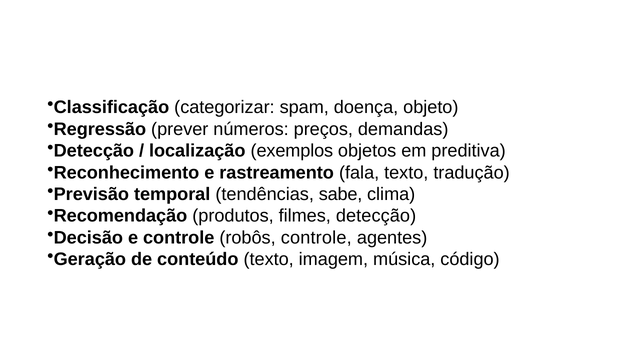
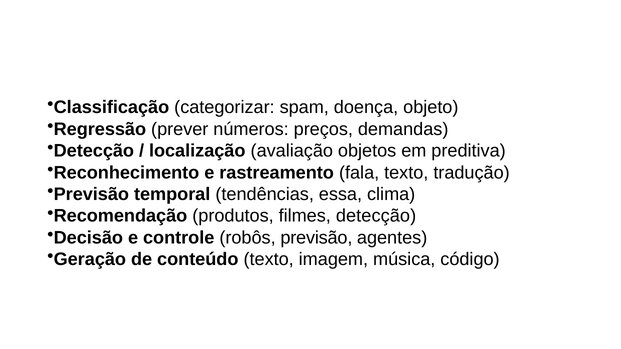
exemplos: exemplos -> avaliação
sabe: sabe -> essa
robôs controle: controle -> previsão
